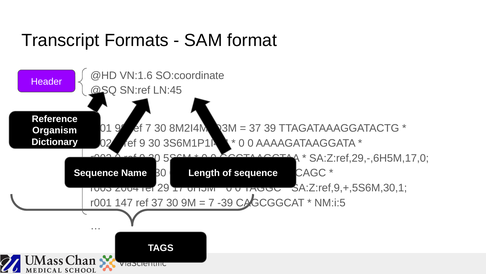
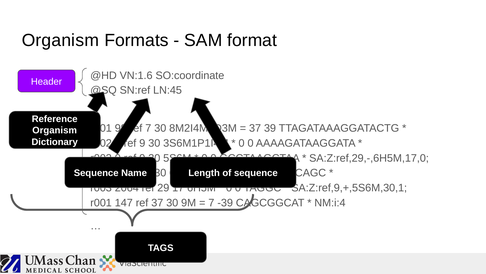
Transcript at (60, 40): Transcript -> Organism
NM:i:5: NM:i:5 -> NM:i:4
